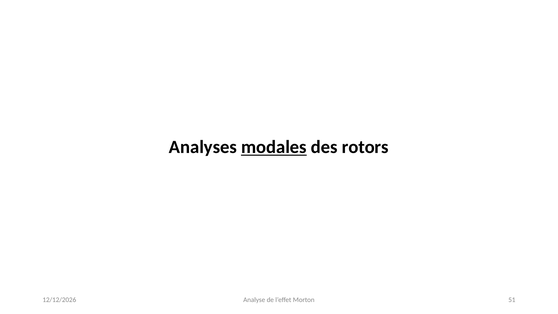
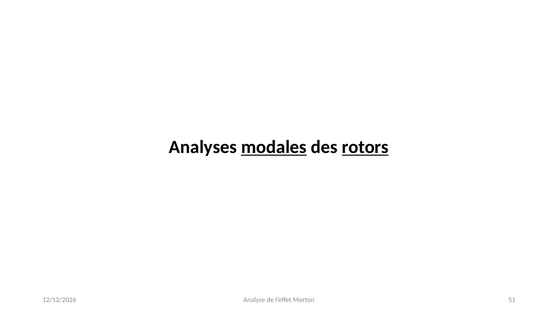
rotors underline: none -> present
